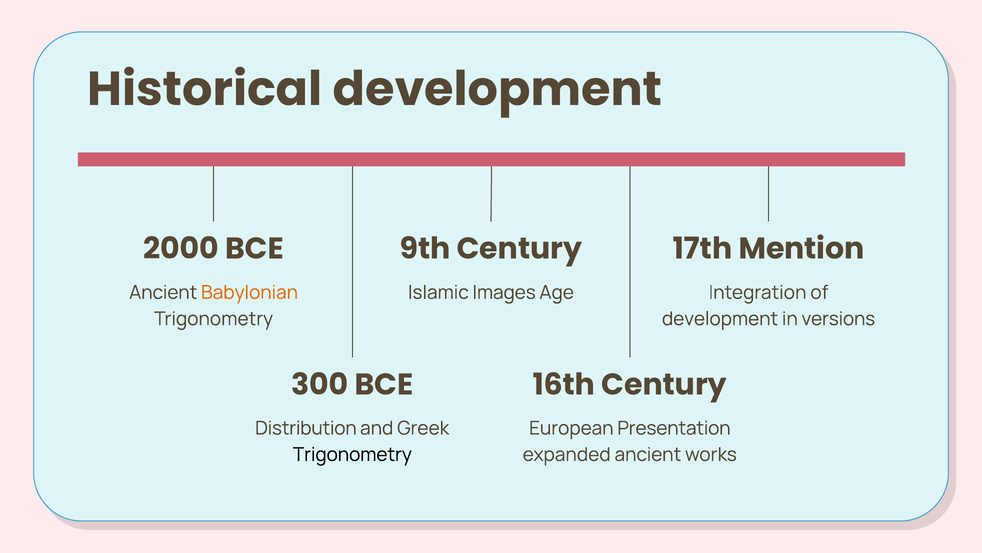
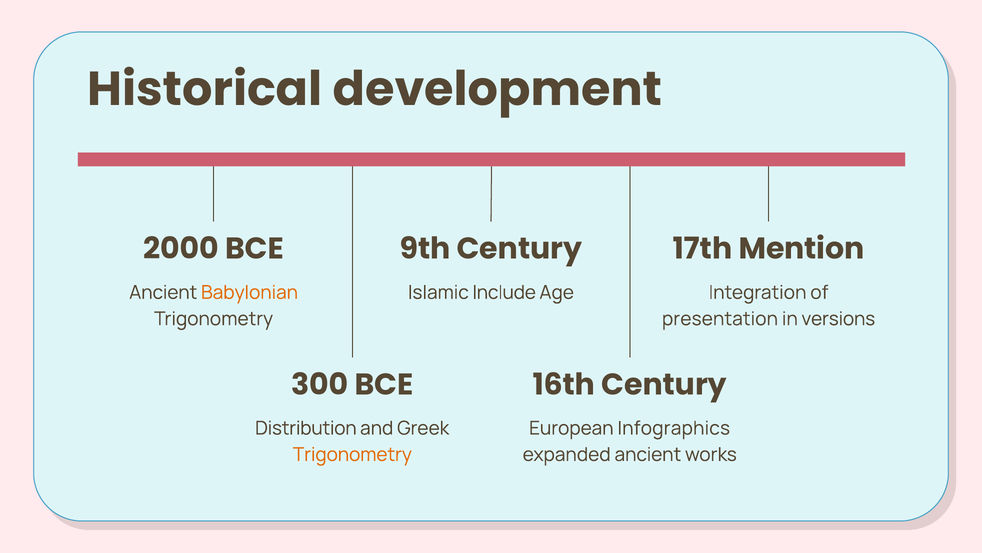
Images: Images -> Include
development at (720, 319): development -> presentation
Presentation: Presentation -> Infographics
Trigonometry at (352, 454) colour: black -> orange
